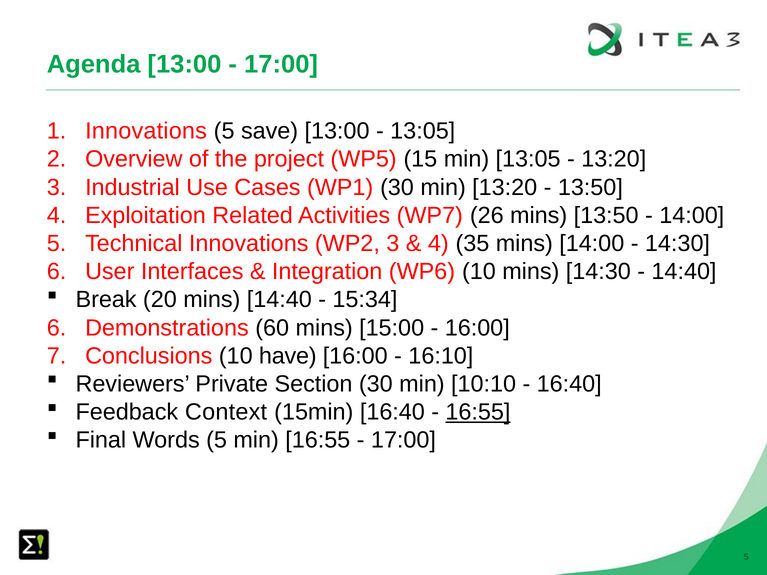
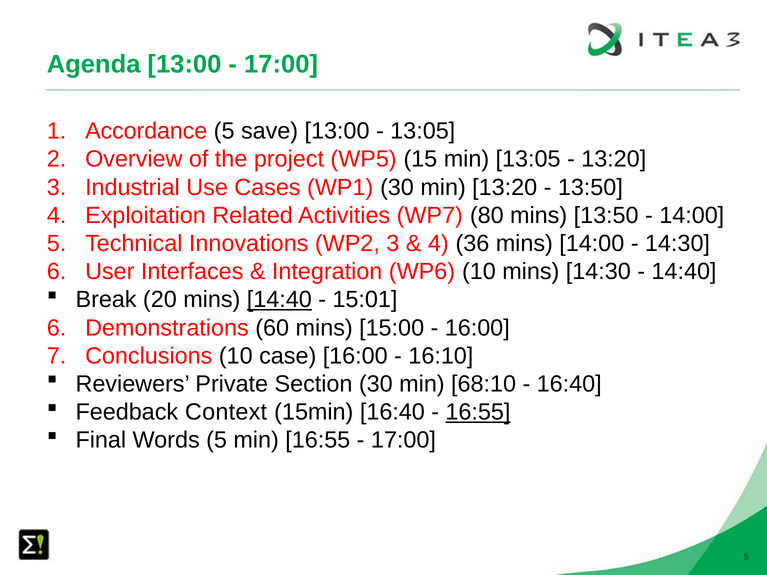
Innovations at (146, 131): Innovations -> Accordance
26: 26 -> 80
35: 35 -> 36
14:40 at (279, 300) underline: none -> present
15:34: 15:34 -> 15:01
have: have -> case
10:10: 10:10 -> 68:10
